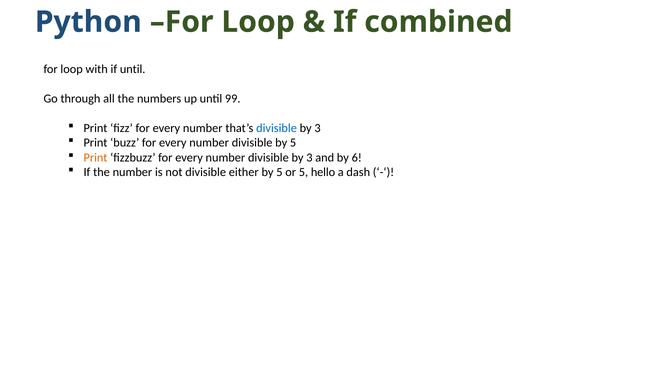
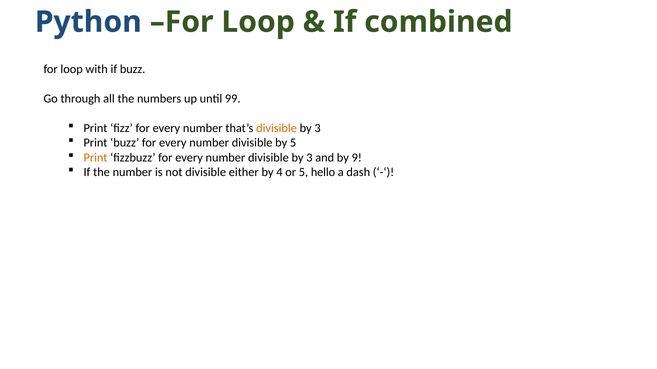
if until: until -> buzz
divisible at (277, 128) colour: blue -> orange
6: 6 -> 9
either by 5: 5 -> 4
